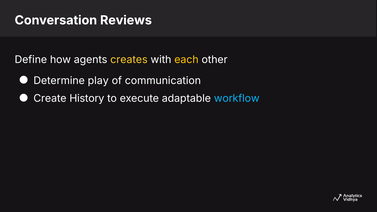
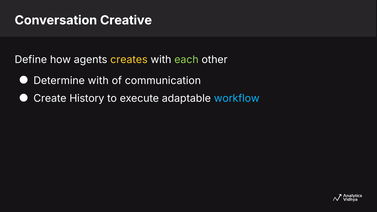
Reviews: Reviews -> Creative
each colour: yellow -> light green
Determine play: play -> with
